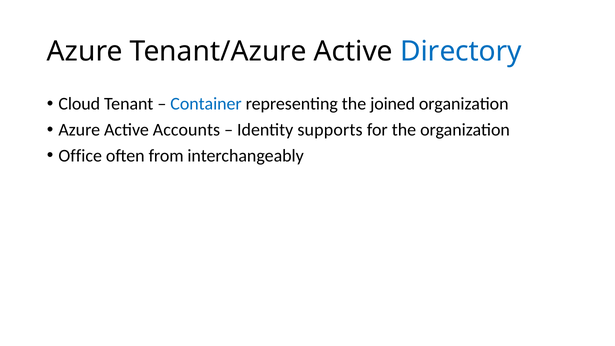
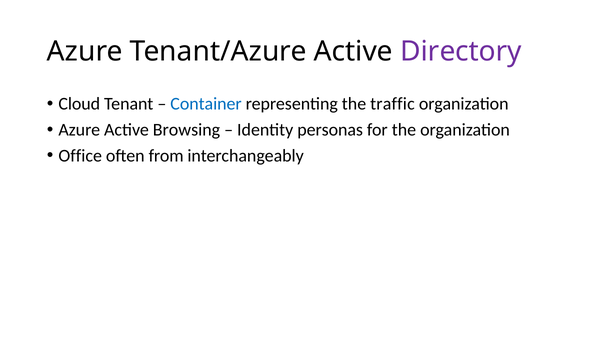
Directory colour: blue -> purple
joined: joined -> traffic
Accounts: Accounts -> Browsing
supports: supports -> personas
